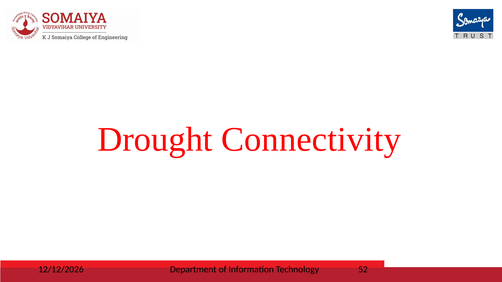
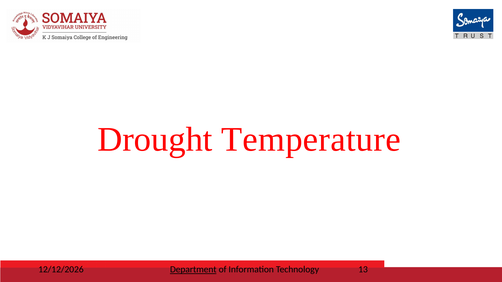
Connectivity: Connectivity -> Temperature
Department underline: none -> present
52: 52 -> 13
